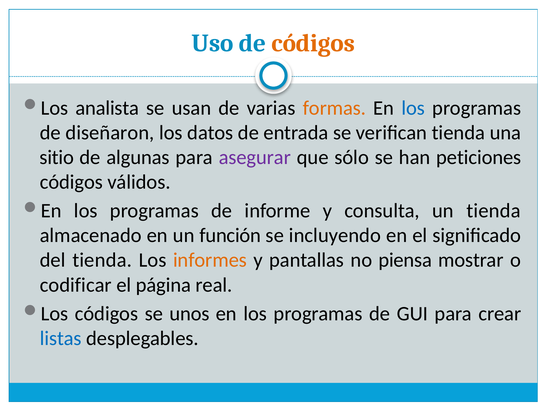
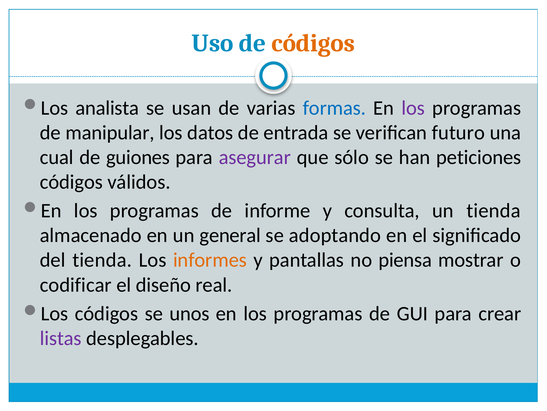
formas colour: orange -> blue
los at (413, 108) colour: blue -> purple
diseñaron: diseñaron -> manipular
verifican tienda: tienda -> futuro
sitio: sitio -> cual
algunas: algunas -> guiones
función: función -> general
incluyendo: incluyendo -> adoptando
página: página -> diseño
listas colour: blue -> purple
